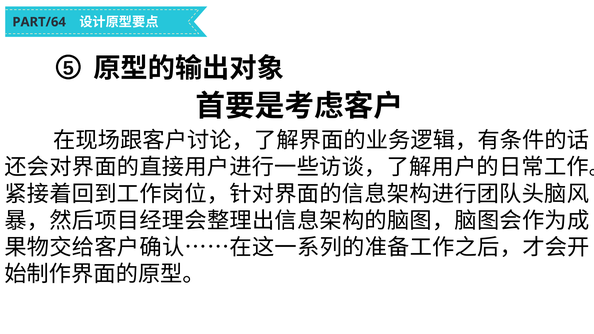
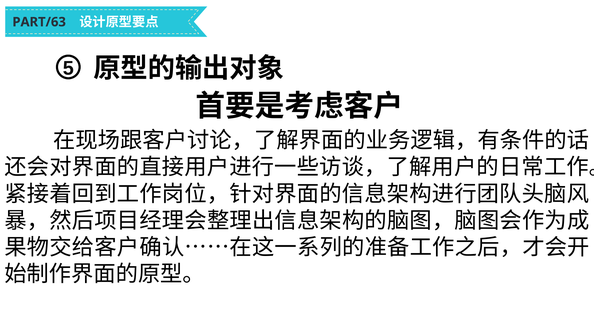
PART/64: PART/64 -> PART/63
